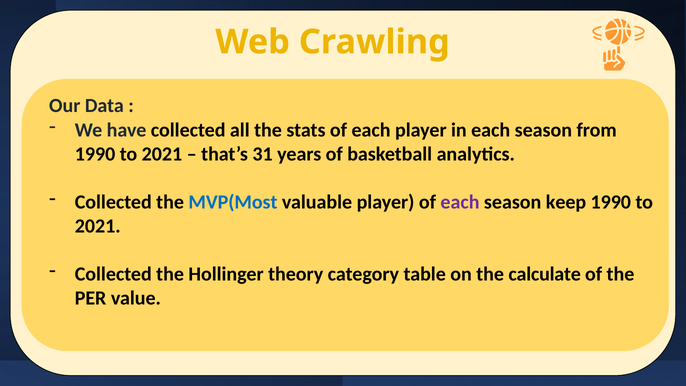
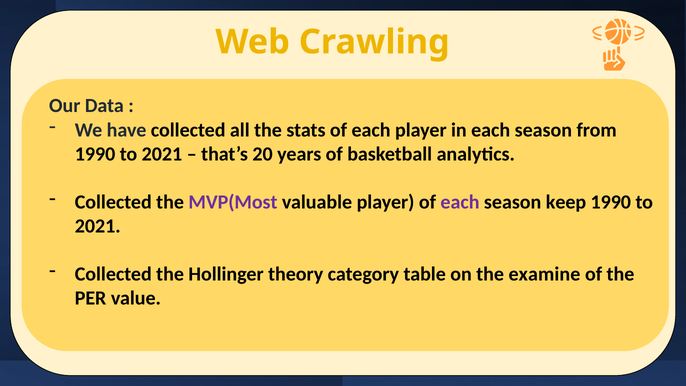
31: 31 -> 20
MVP(Most colour: blue -> purple
calculate: calculate -> examine
